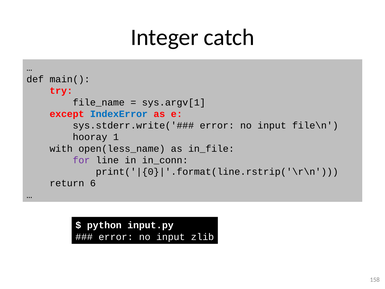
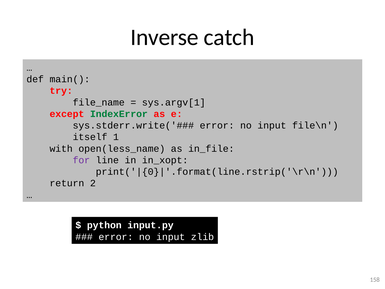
Integer: Integer -> Inverse
IndexError colour: blue -> green
hooray: hooray -> itself
in_conn: in_conn -> in_xopt
6: 6 -> 2
